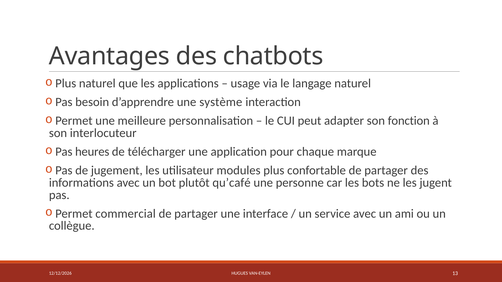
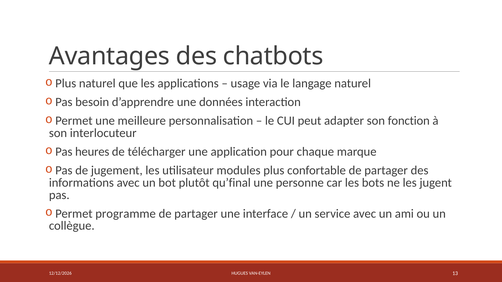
système: système -> données
qu’café: qu’café -> qu’final
commercial: commercial -> programme
